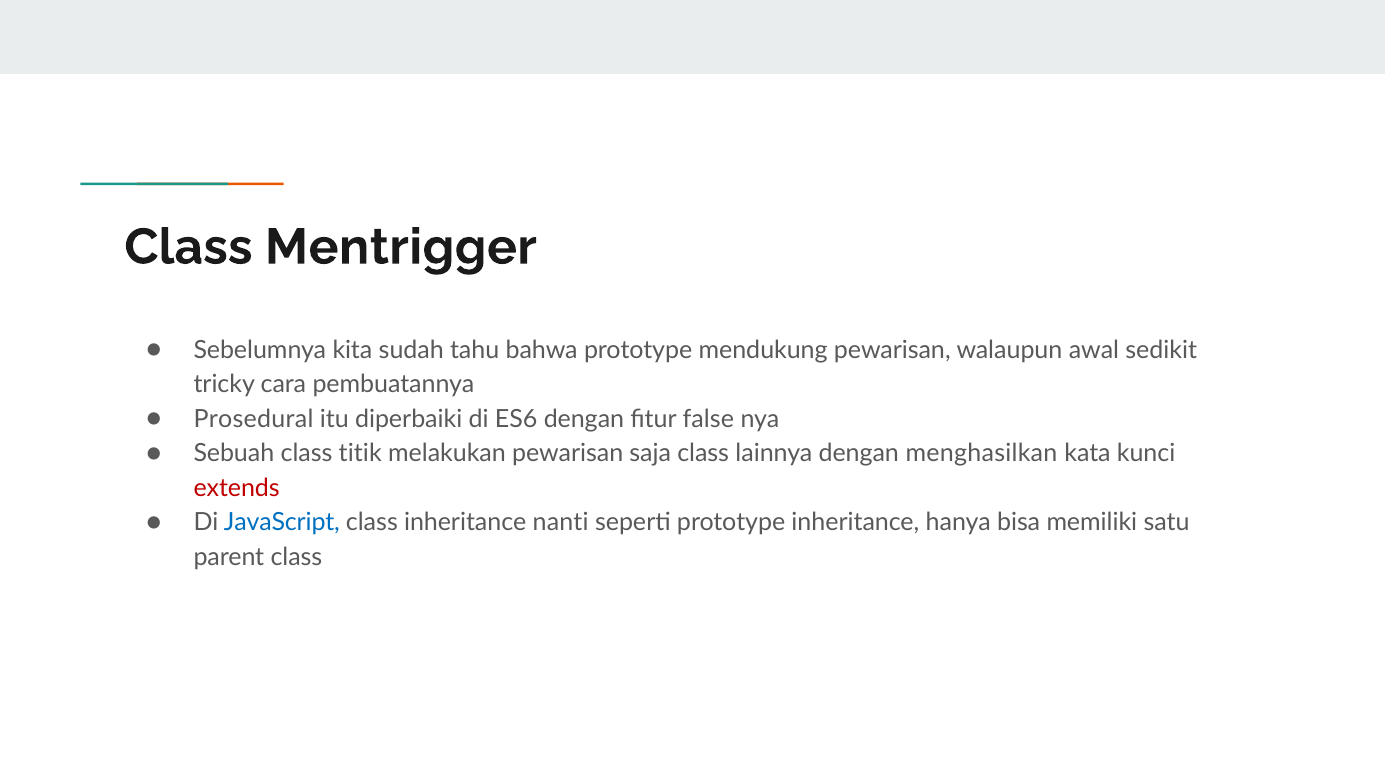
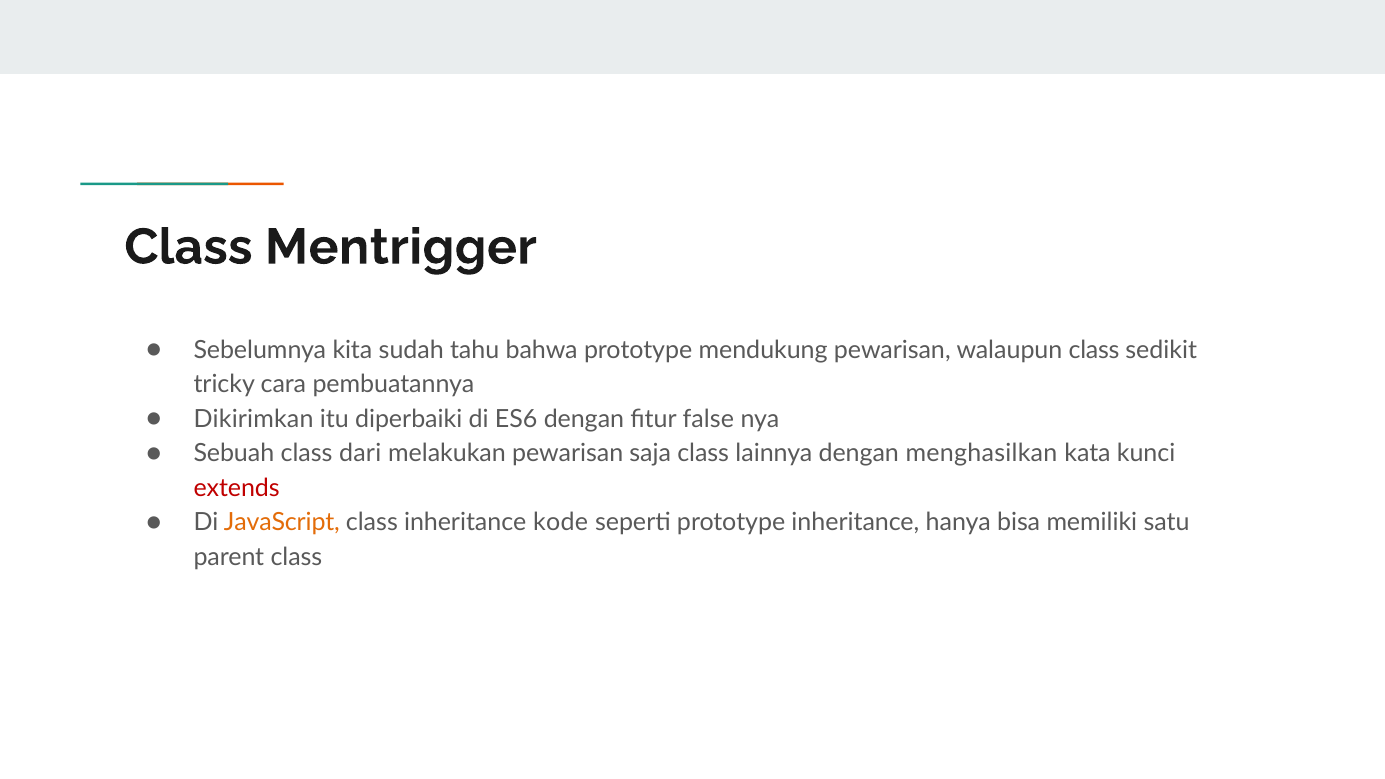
walaupun awal: awal -> class
Prosedural: Prosedural -> Dikirimkan
titik: titik -> dari
JavaScript colour: blue -> orange
nanti: nanti -> kode
